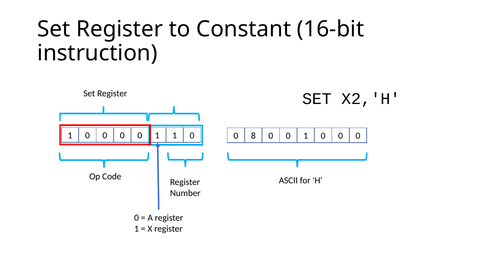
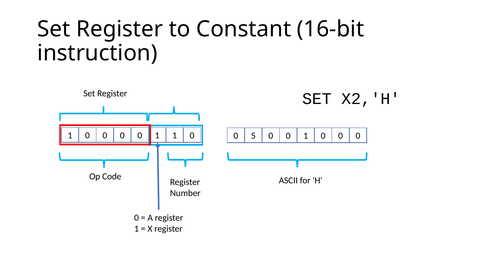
8: 8 -> 5
